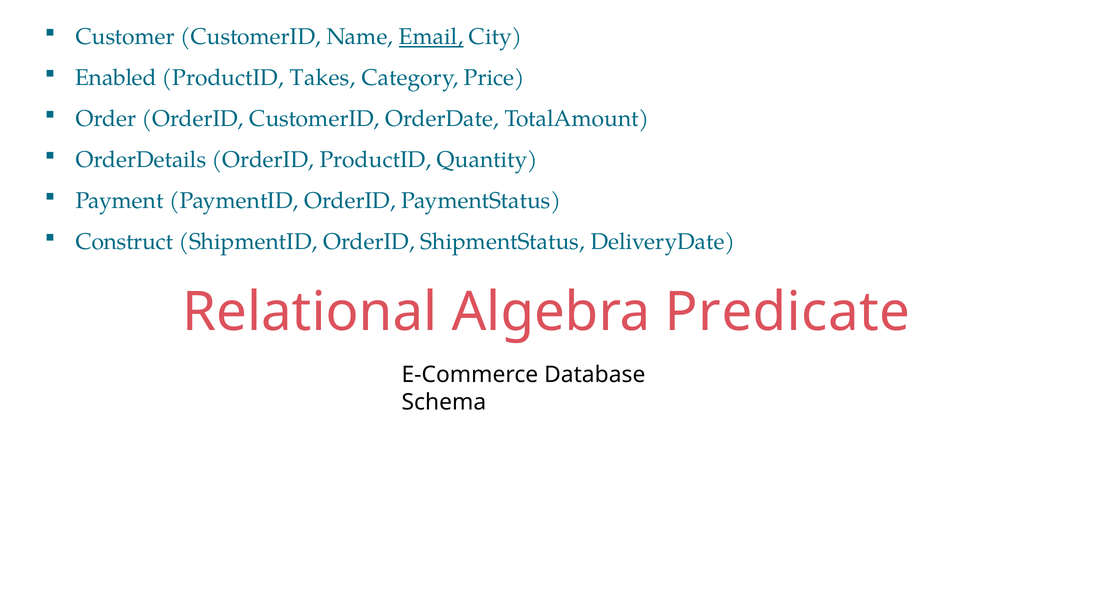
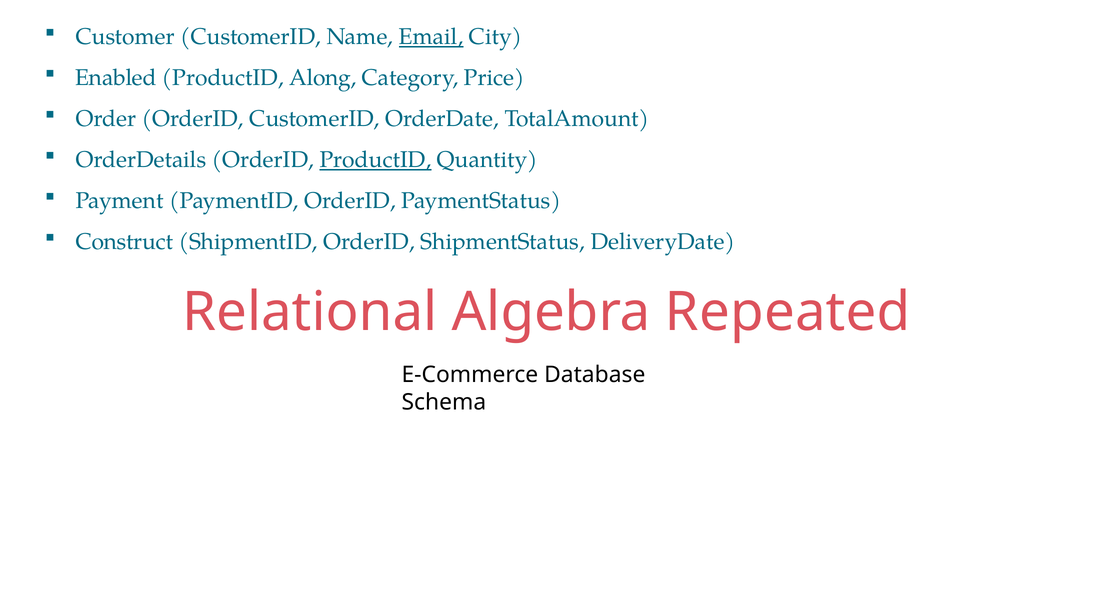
Takes: Takes -> Along
ProductID at (375, 160) underline: none -> present
Predicate: Predicate -> Repeated
